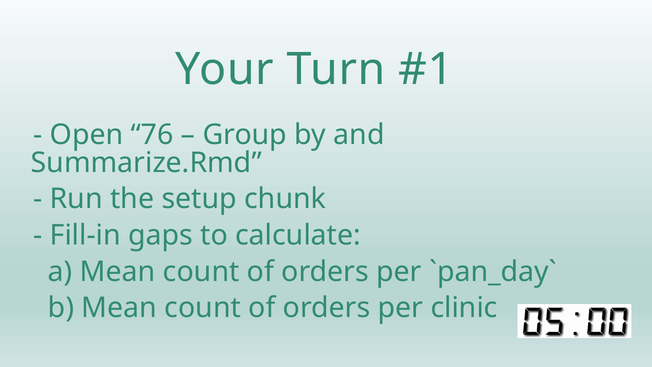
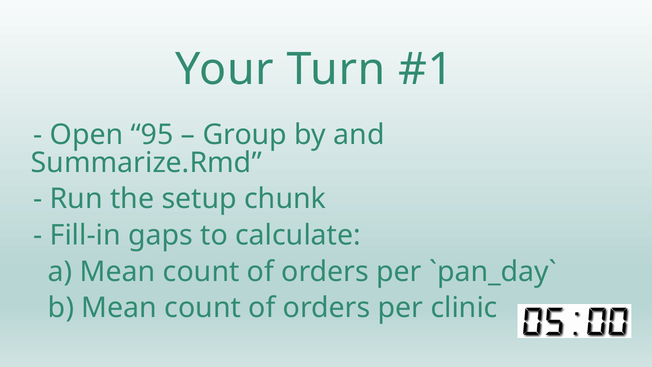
76: 76 -> 95
